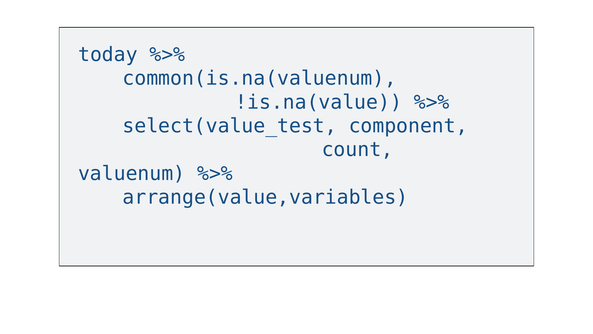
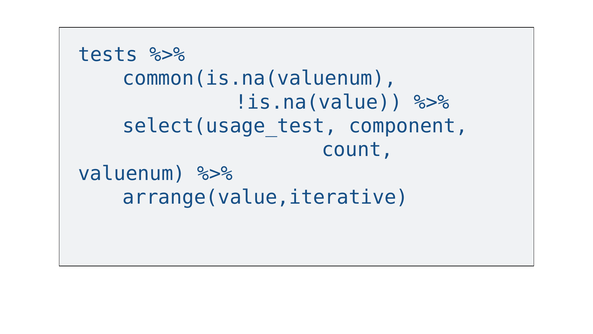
today: today -> tests
select(value_test: select(value_test -> select(usage_test
arrange(value,variables: arrange(value,variables -> arrange(value,iterative
